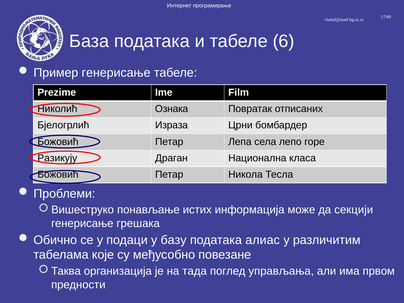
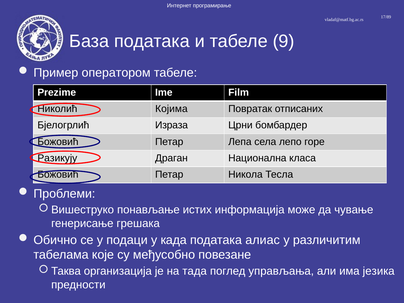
6: 6 -> 9
генерисање at (116, 73): генерисање -> оператором
Ознака: Ознака -> Којима
секцији: секцији -> чување
базу: базу -> када
првом: првом -> језика
